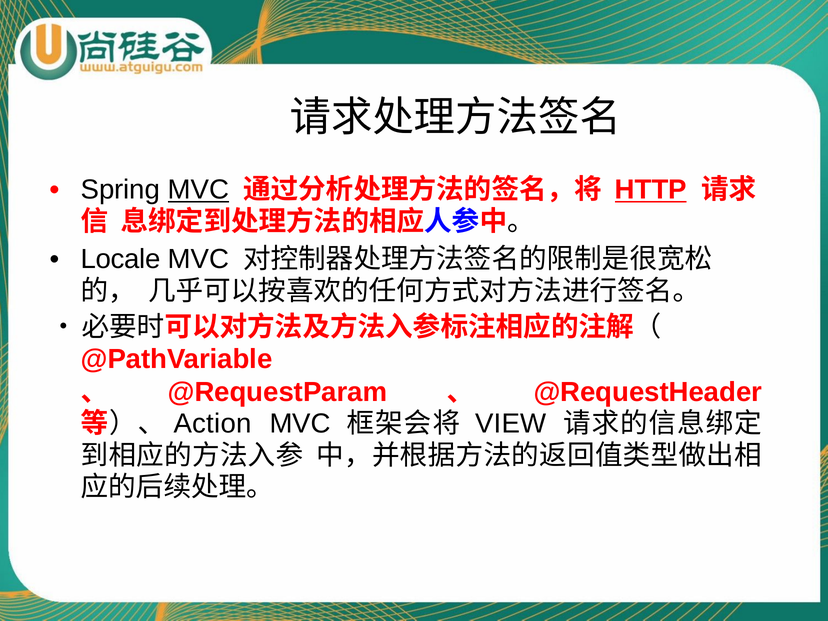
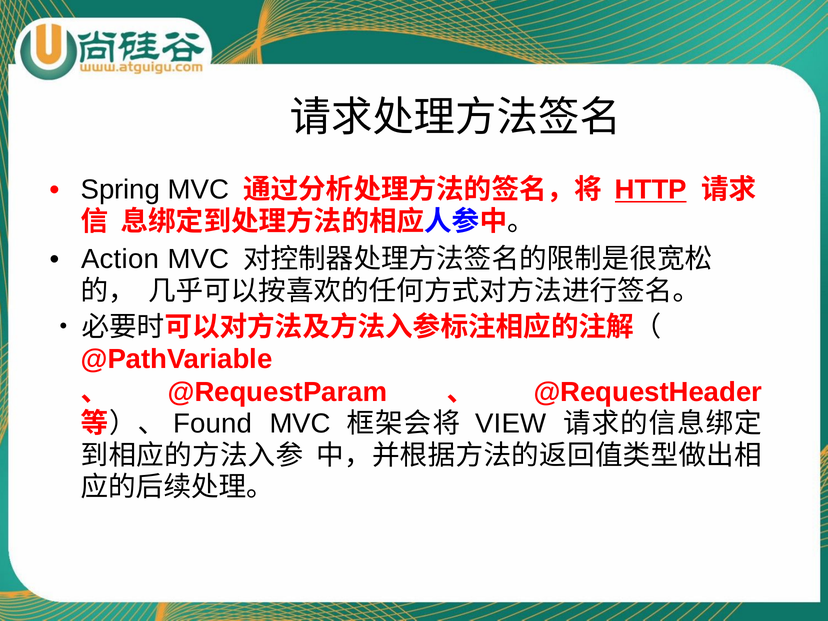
MVC at (198, 190) underline: present -> none
Locale: Locale -> Action
Action: Action -> Found
